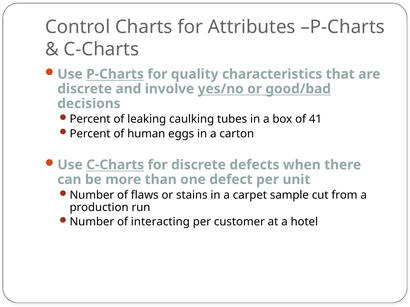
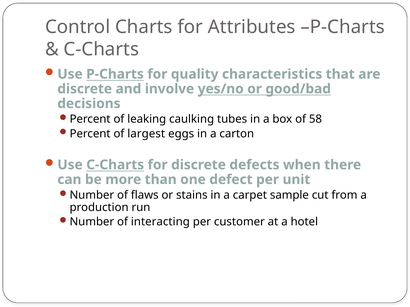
41: 41 -> 58
human: human -> largest
